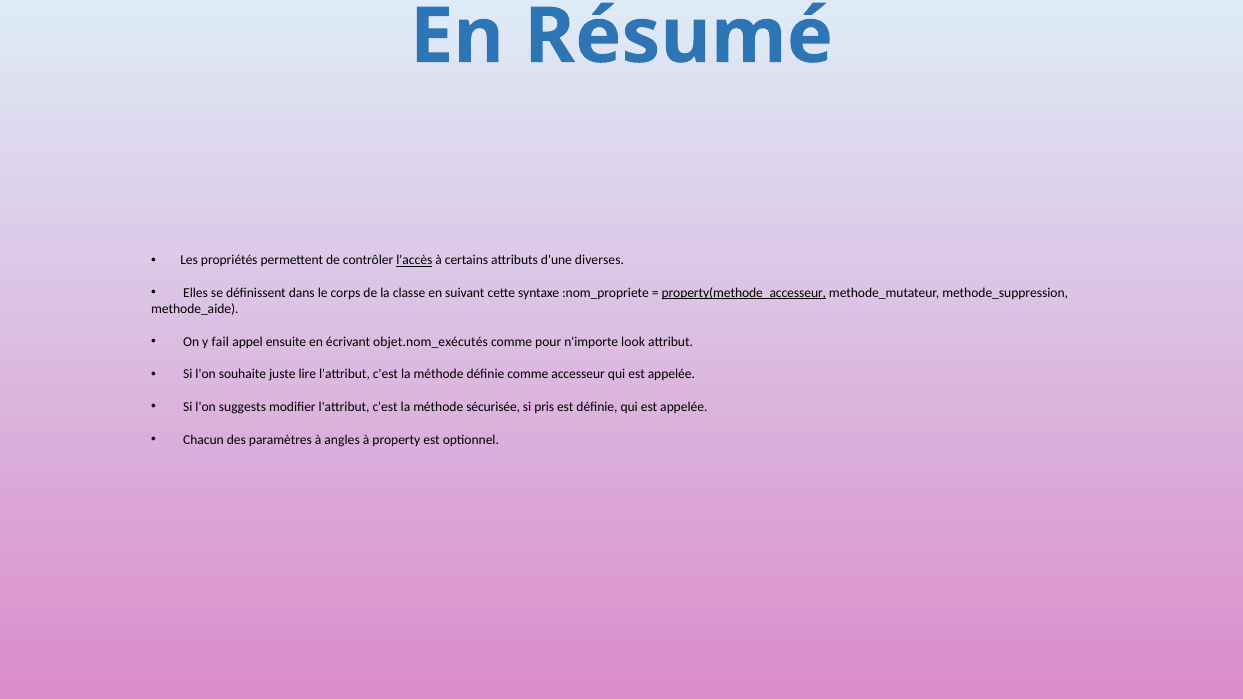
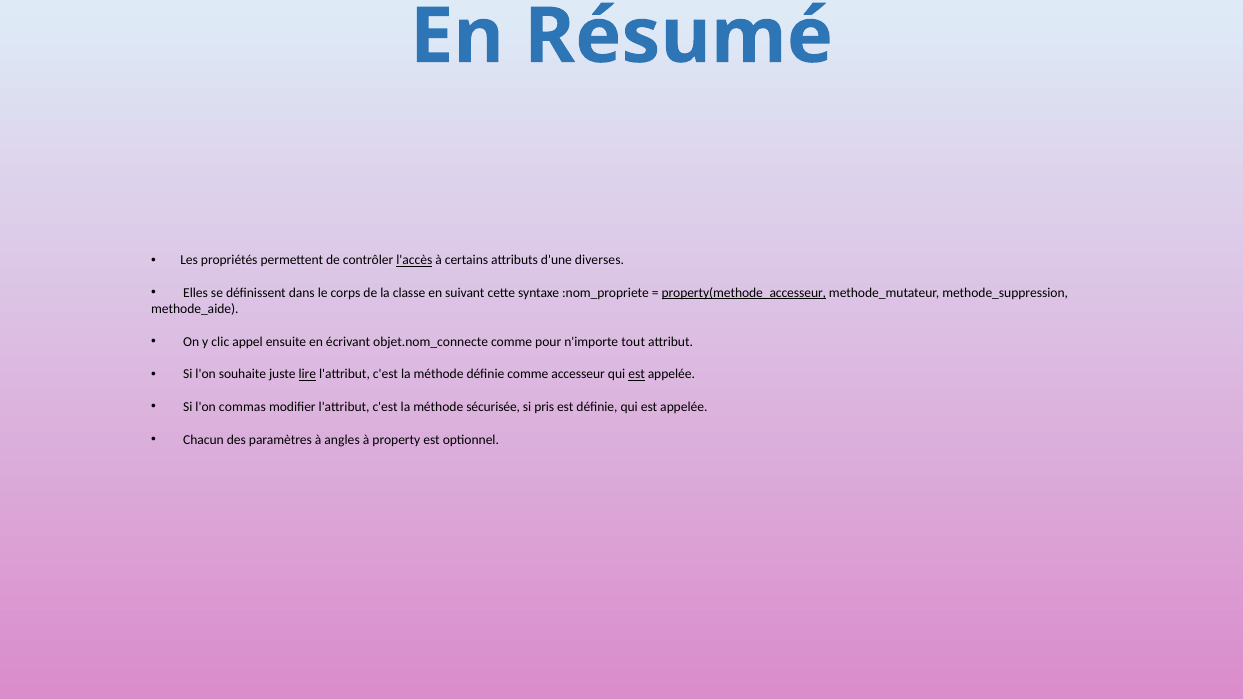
fail: fail -> clic
objet.nom_exécutés: objet.nom_exécutés -> objet.nom_connecte
look: look -> tout
lire underline: none -> present
est at (637, 375) underline: none -> present
suggests: suggests -> commas
